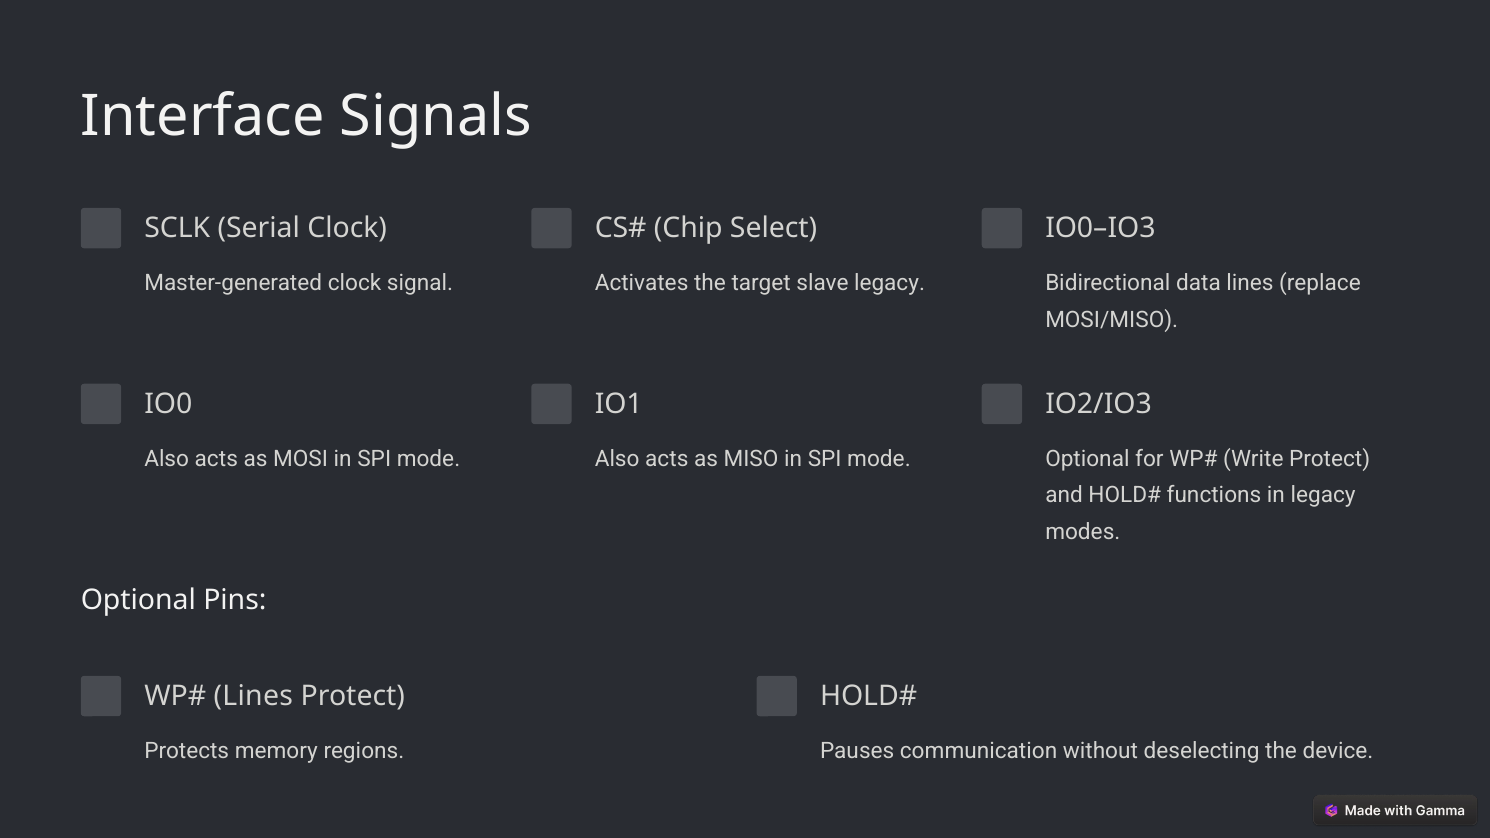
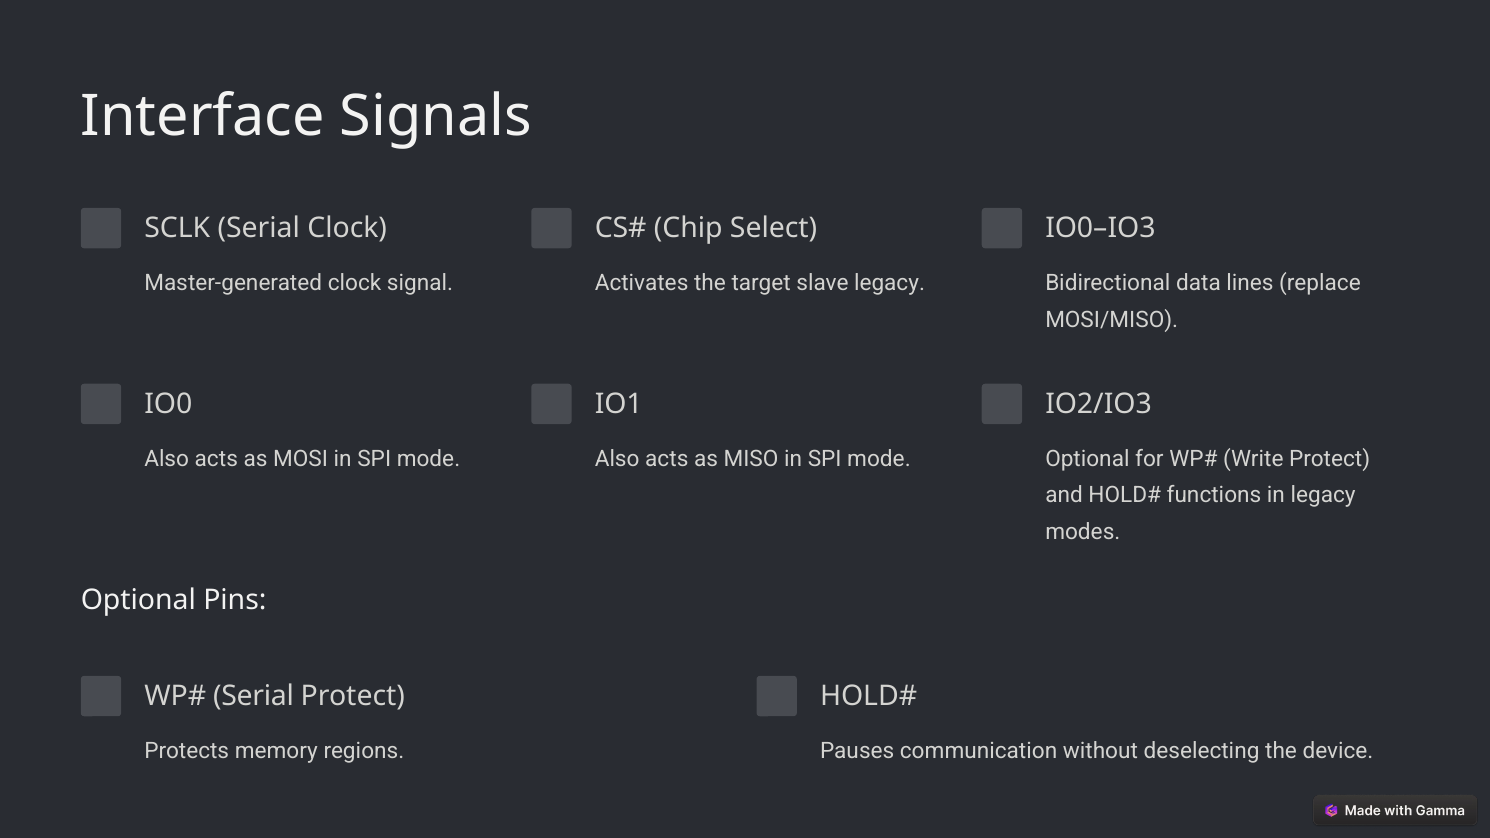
Lines at (253, 696): Lines -> Serial
